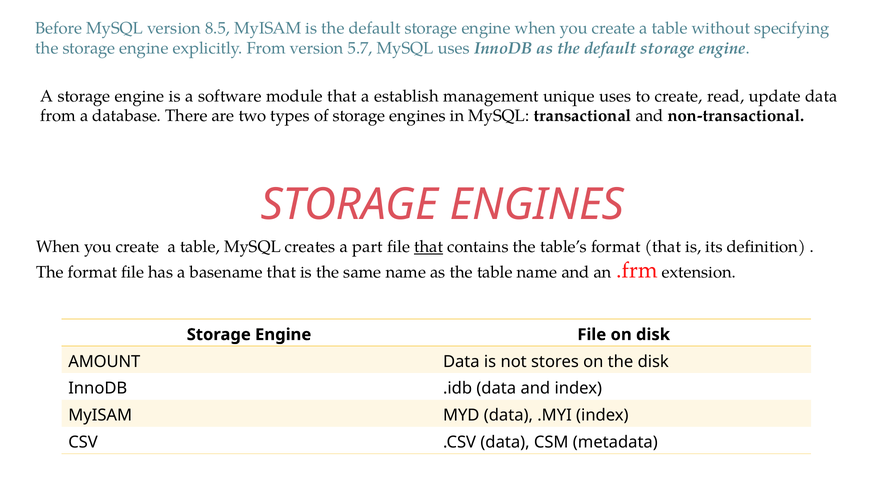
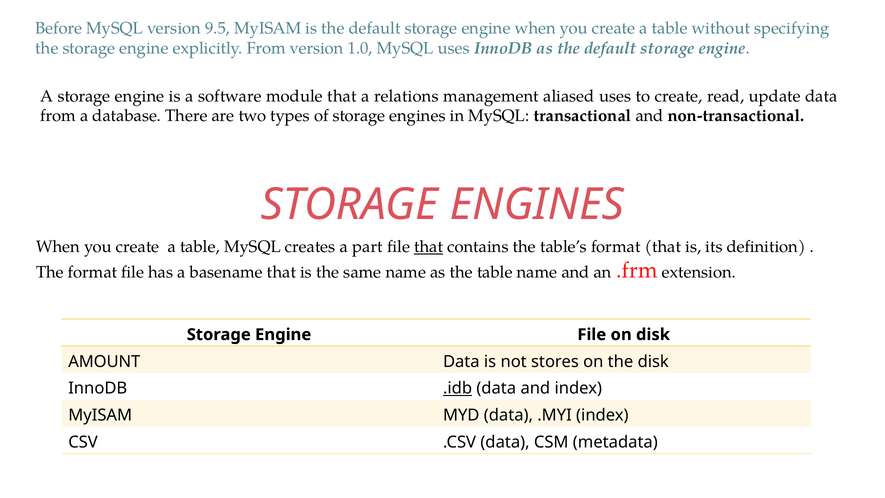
8.5: 8.5 -> 9.5
5.7: 5.7 -> 1.0
establish: establish -> relations
unique: unique -> aliased
.idb underline: none -> present
